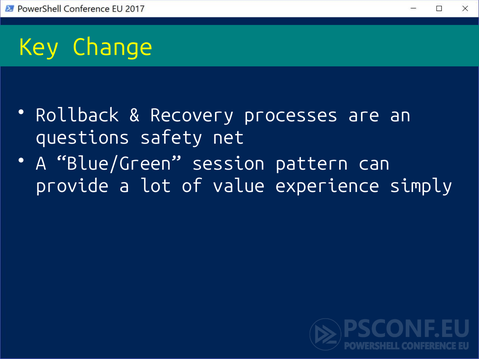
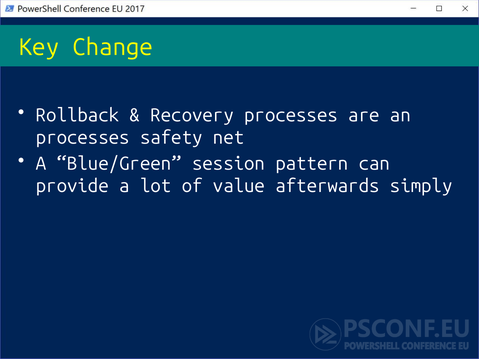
questions at (83, 138): questions -> processes
experience: experience -> afterwards
